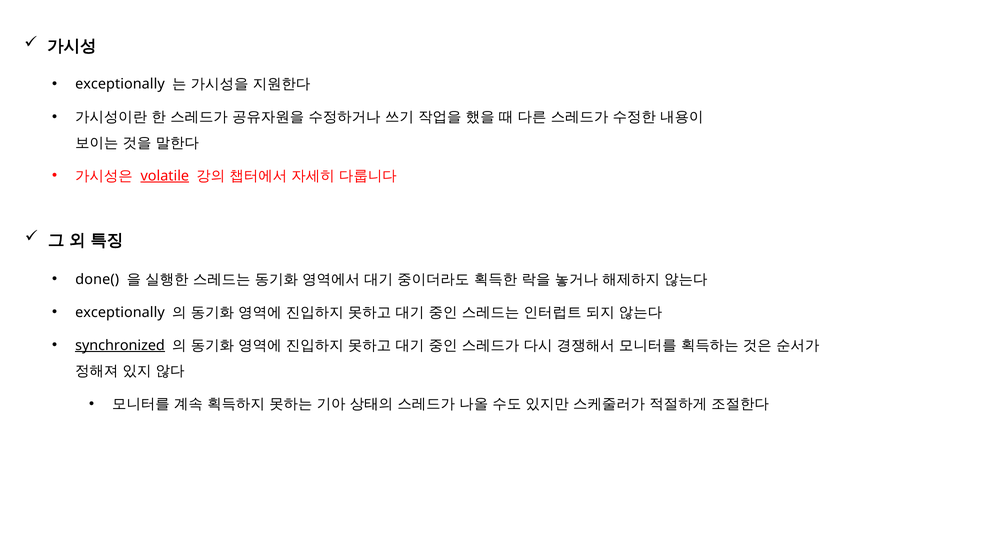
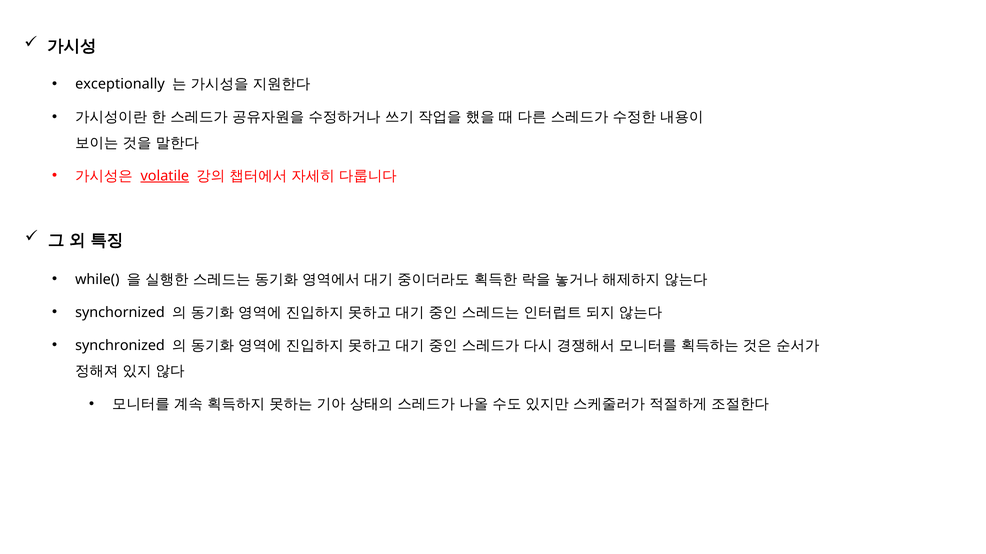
done(: done( -> while(
exceptionally at (120, 313): exceptionally -> synchornized
synchronized underline: present -> none
